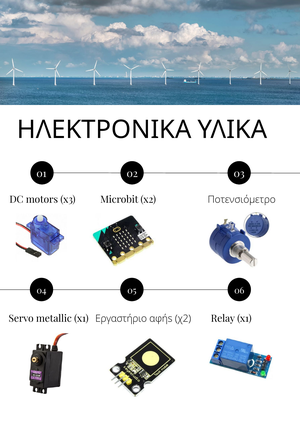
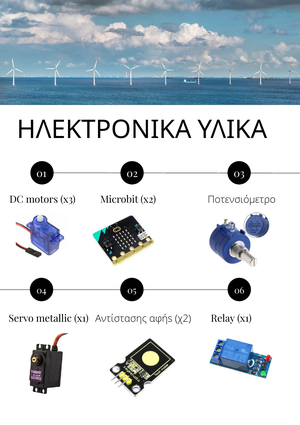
Εργαστήριο: Εργαστήριο -> Αντίστασης
